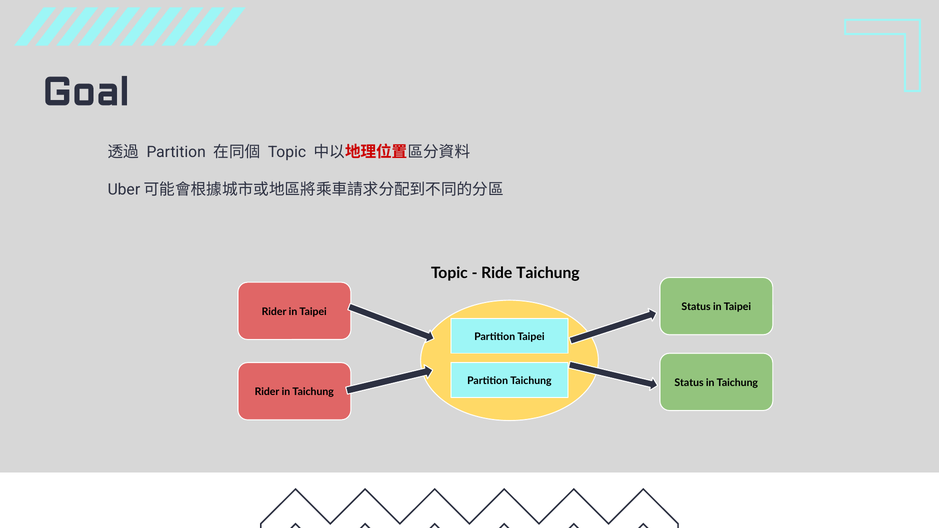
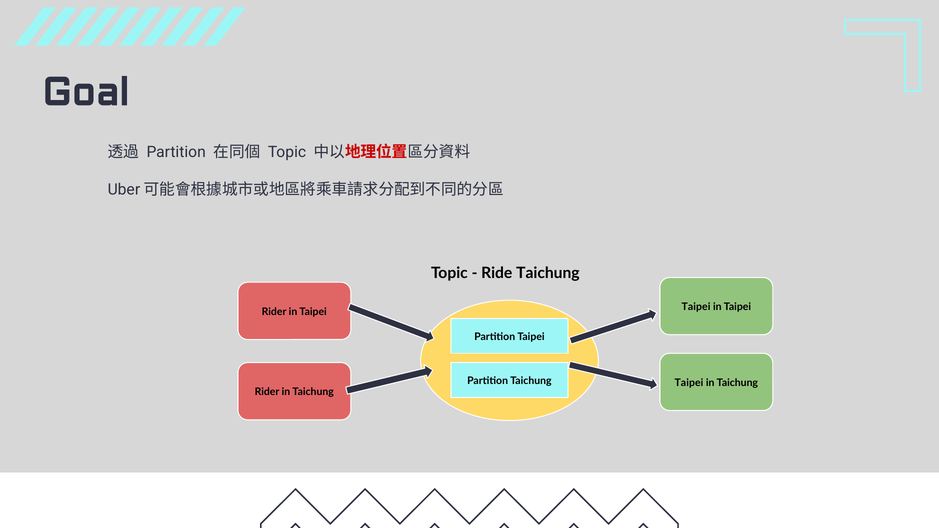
Status at (696, 307): Status -> Taipei
Status at (689, 383): Status -> Taipei
